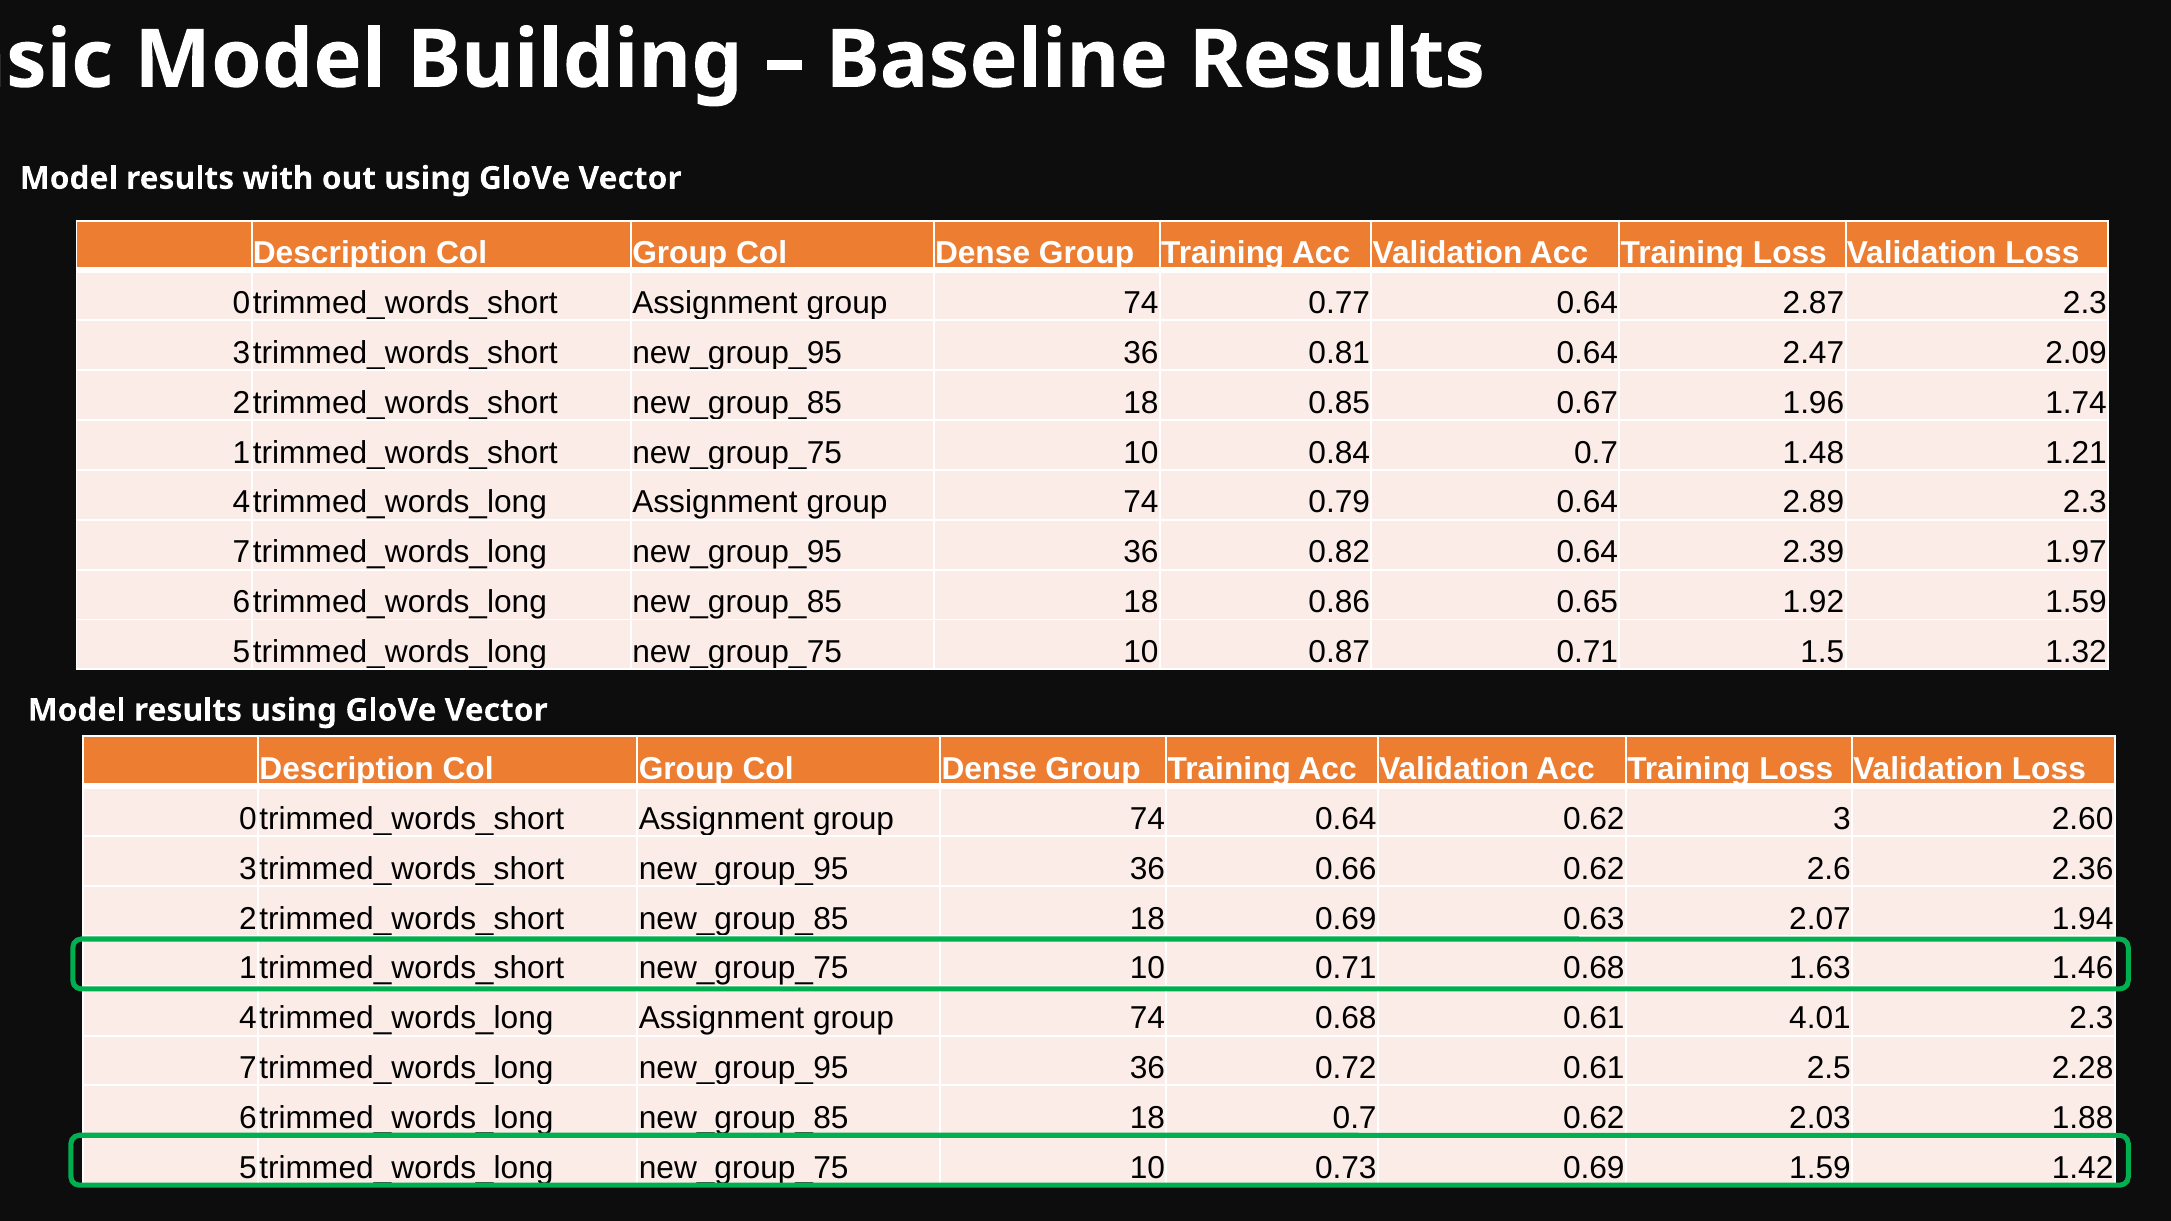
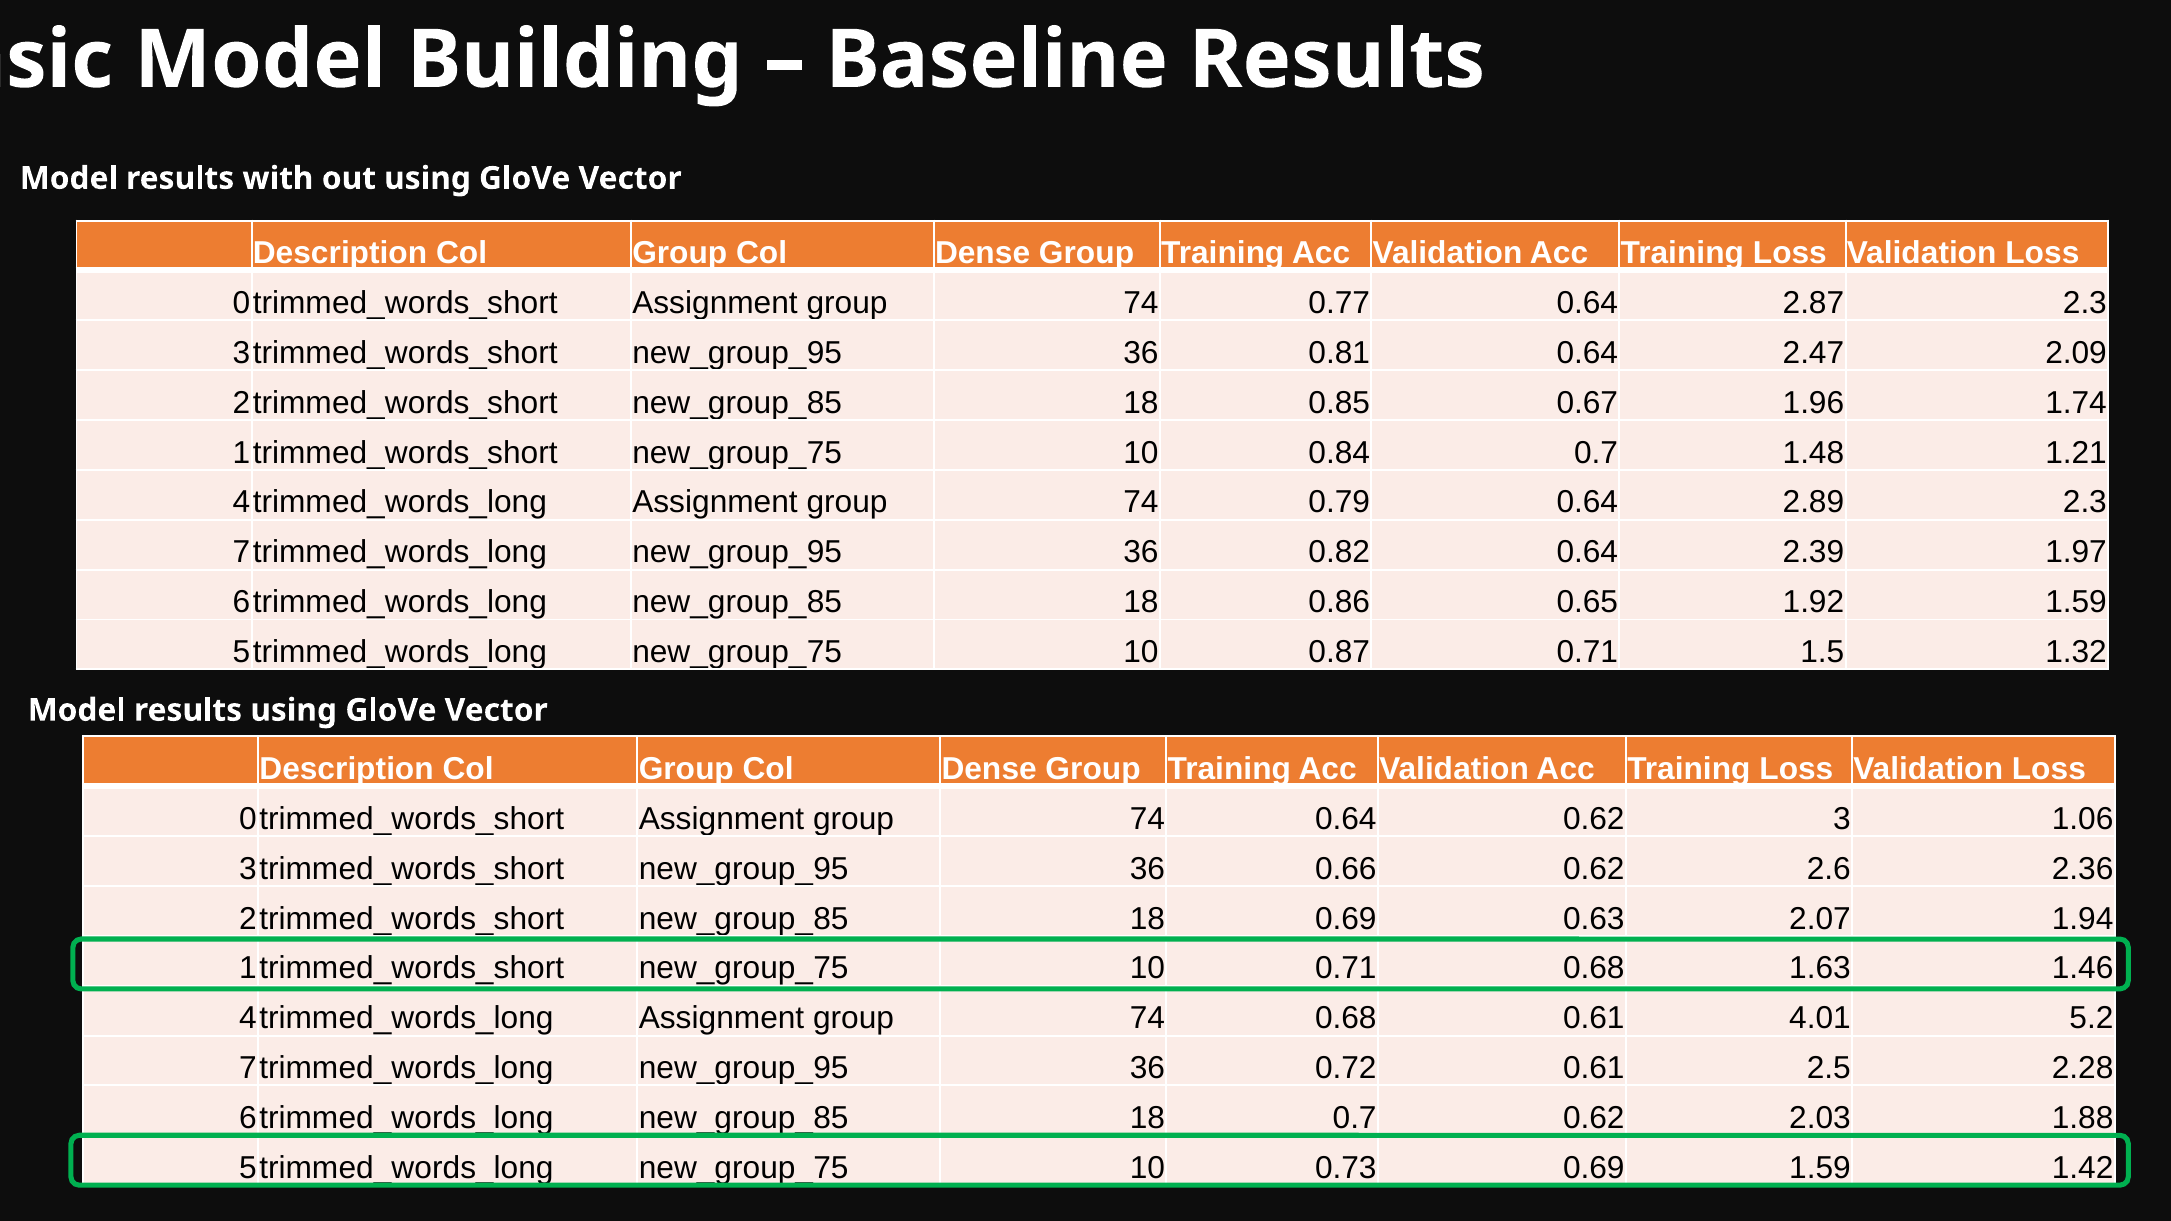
2.60: 2.60 -> 1.06
4.01 2.3: 2.3 -> 5.2
